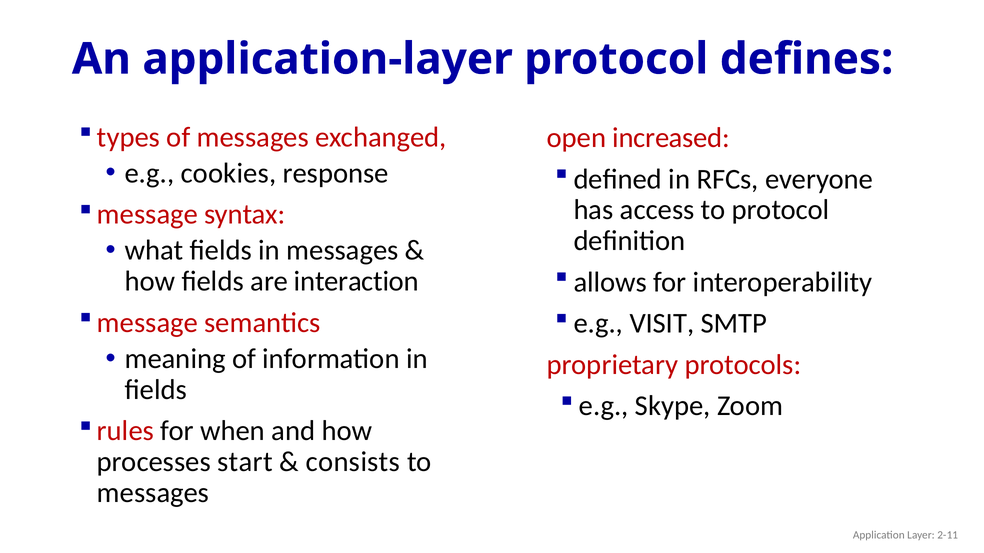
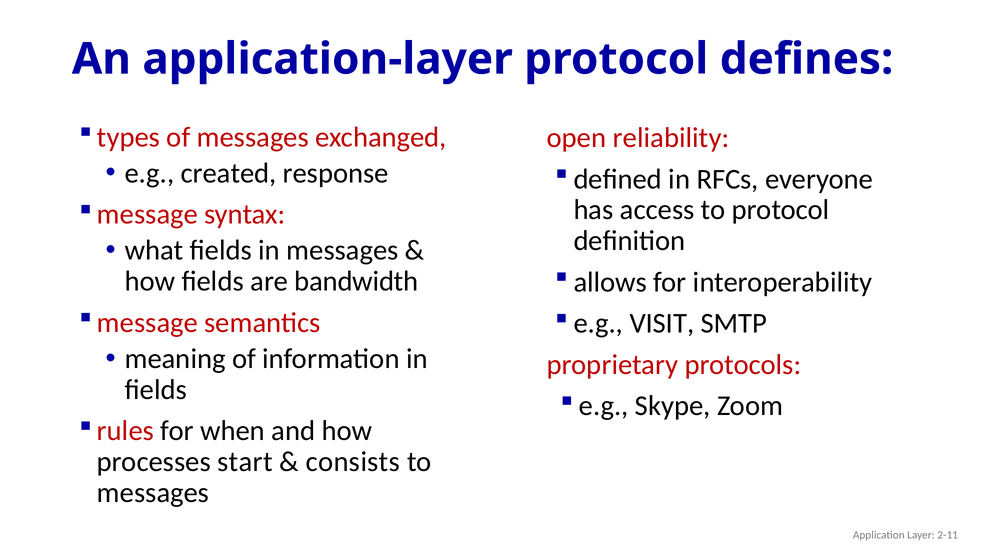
increased: increased -> reliability
cookies: cookies -> created
interaction: interaction -> bandwidth
